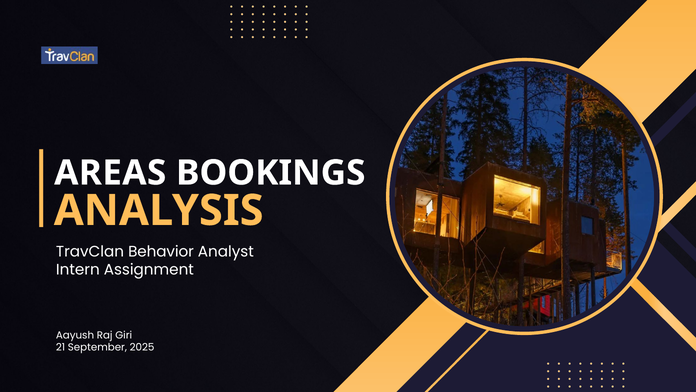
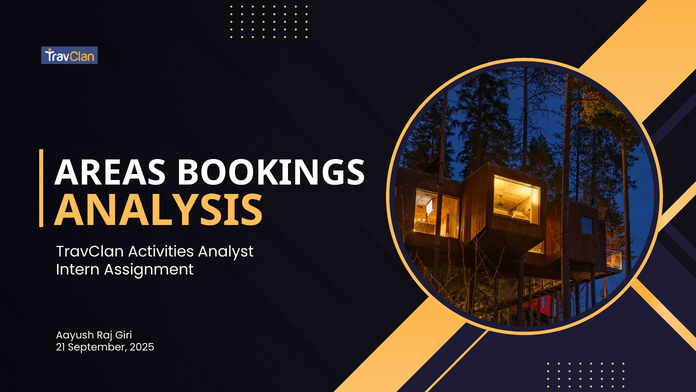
Behavior: Behavior -> Activities
